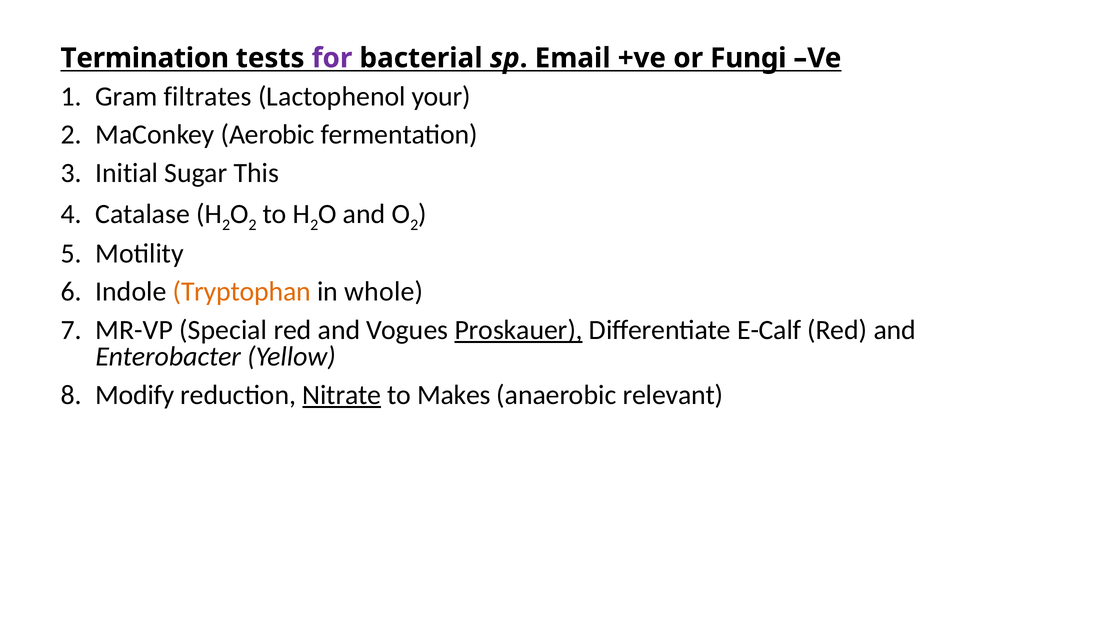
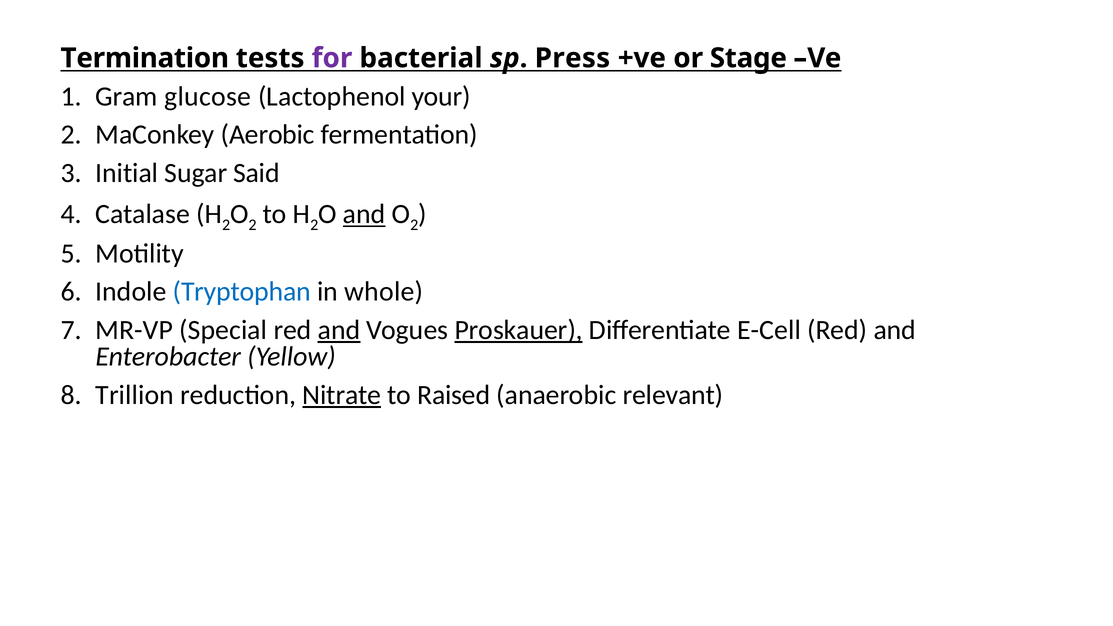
Email: Email -> Press
Fungi: Fungi -> Stage
filtrates: filtrates -> glucose
This: This -> Said
and at (364, 214) underline: none -> present
Tryptophan colour: orange -> blue
and at (339, 330) underline: none -> present
E-Calf: E-Calf -> E-Cell
Modify: Modify -> Trillion
Makes: Makes -> Raised
